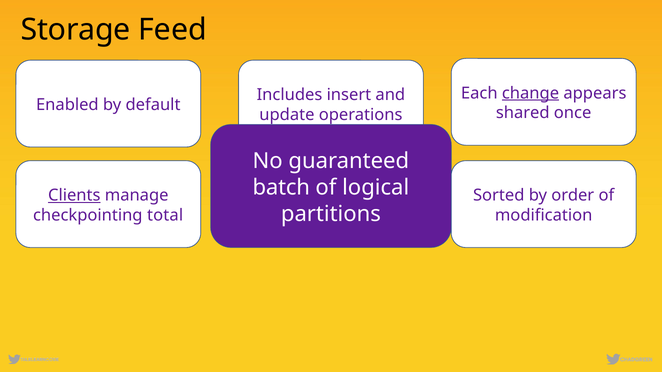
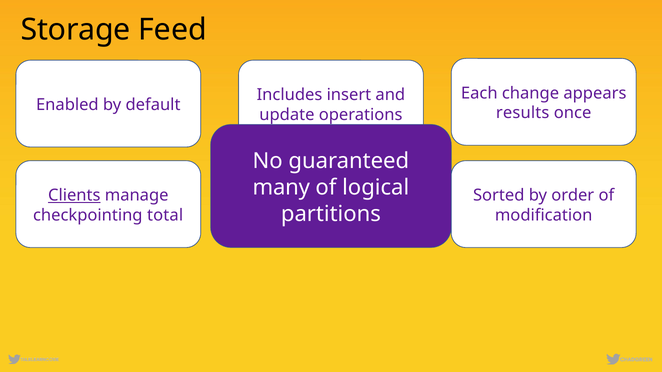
change underline: present -> none
shared: shared -> results
batch: batch -> many
